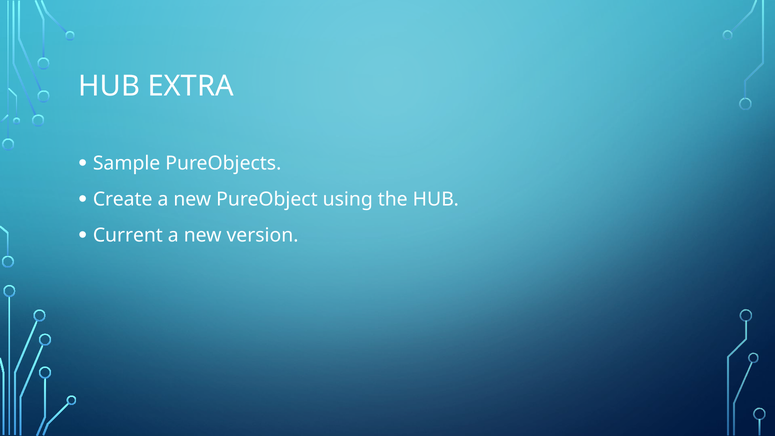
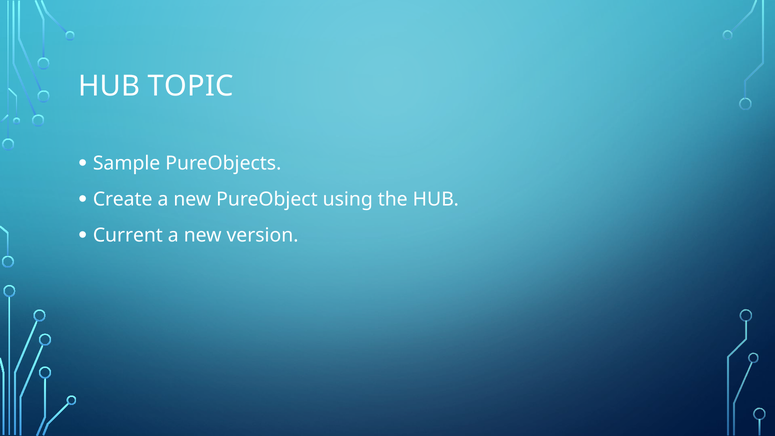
EXTRA: EXTRA -> TOPIC
